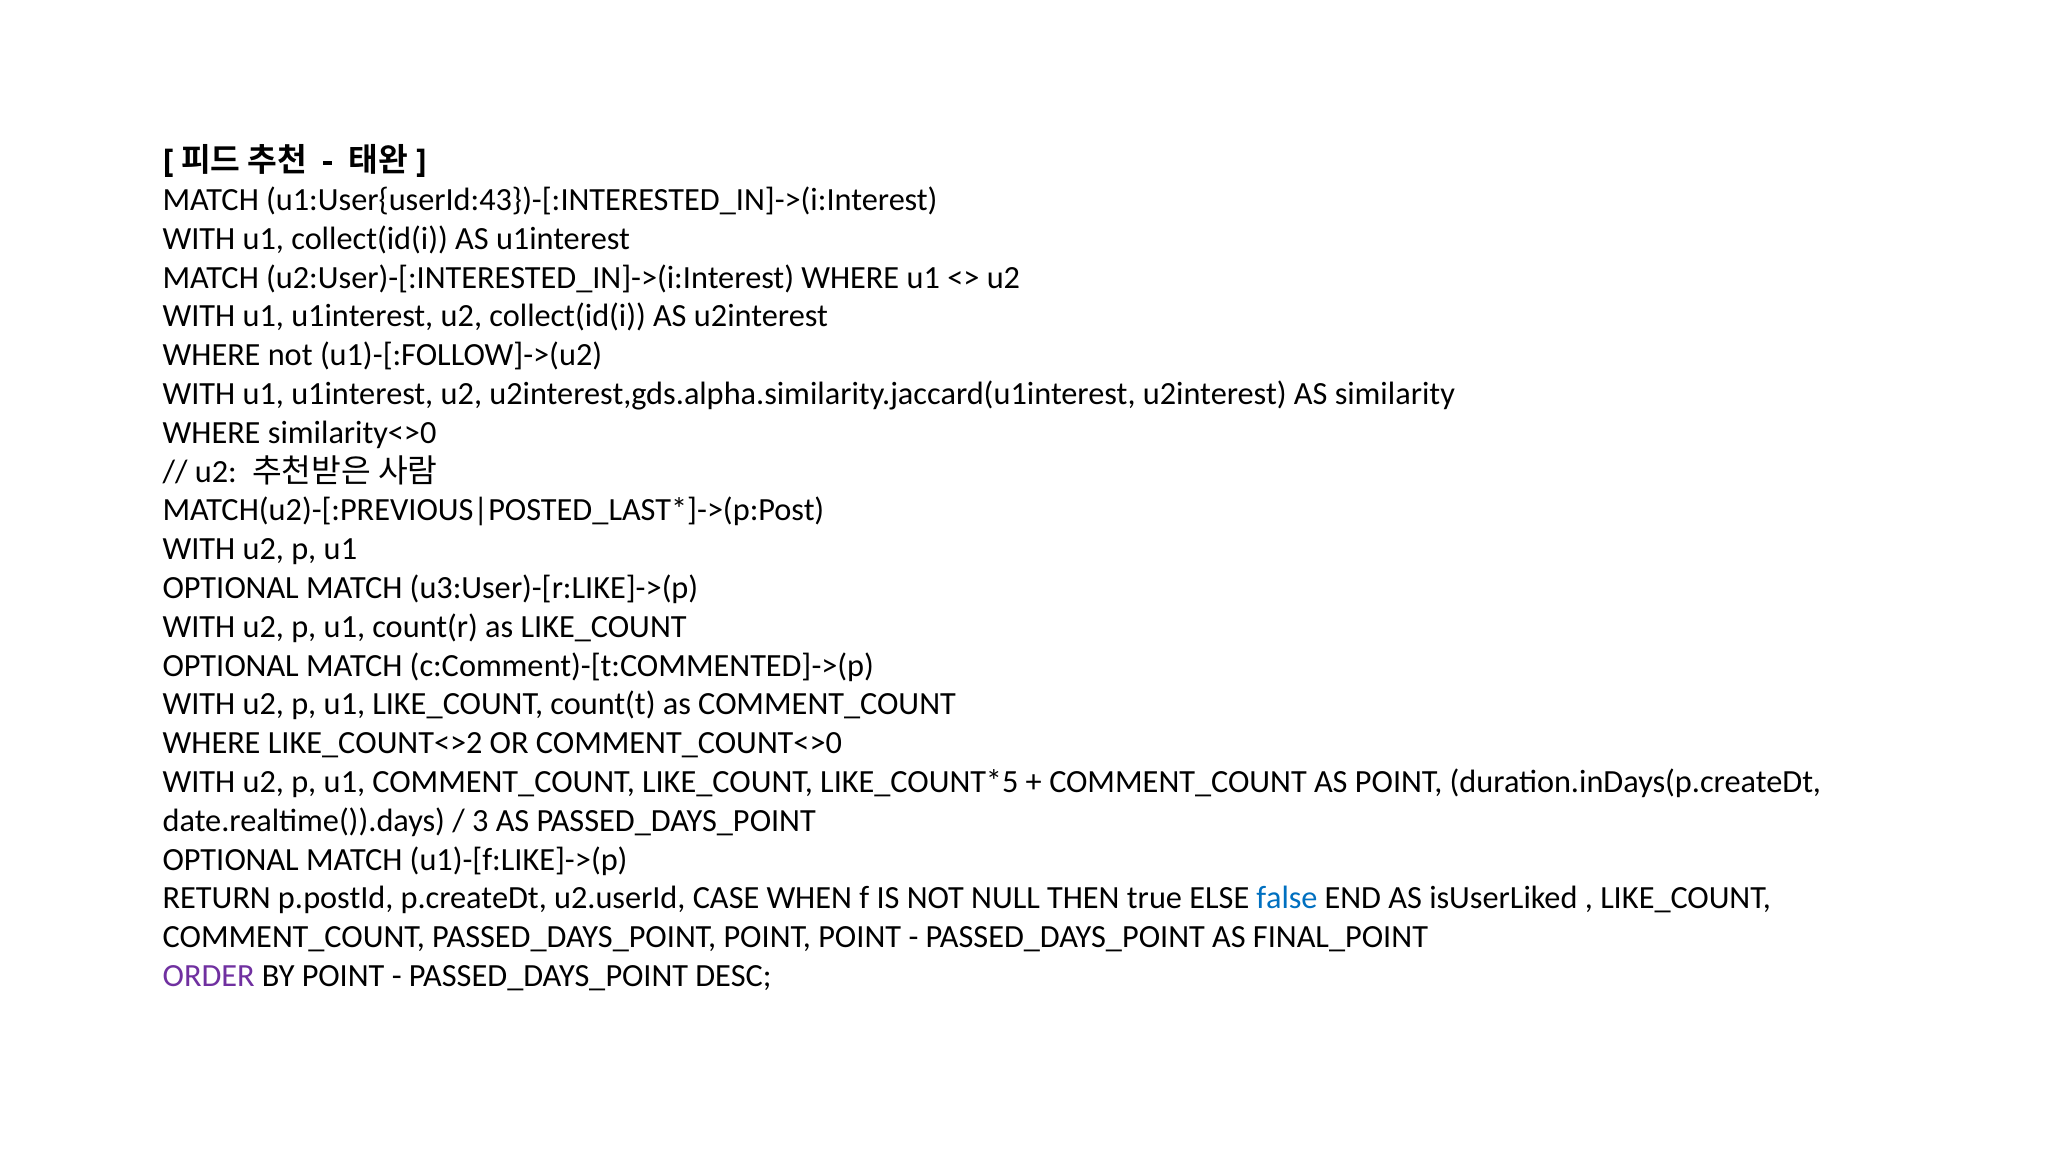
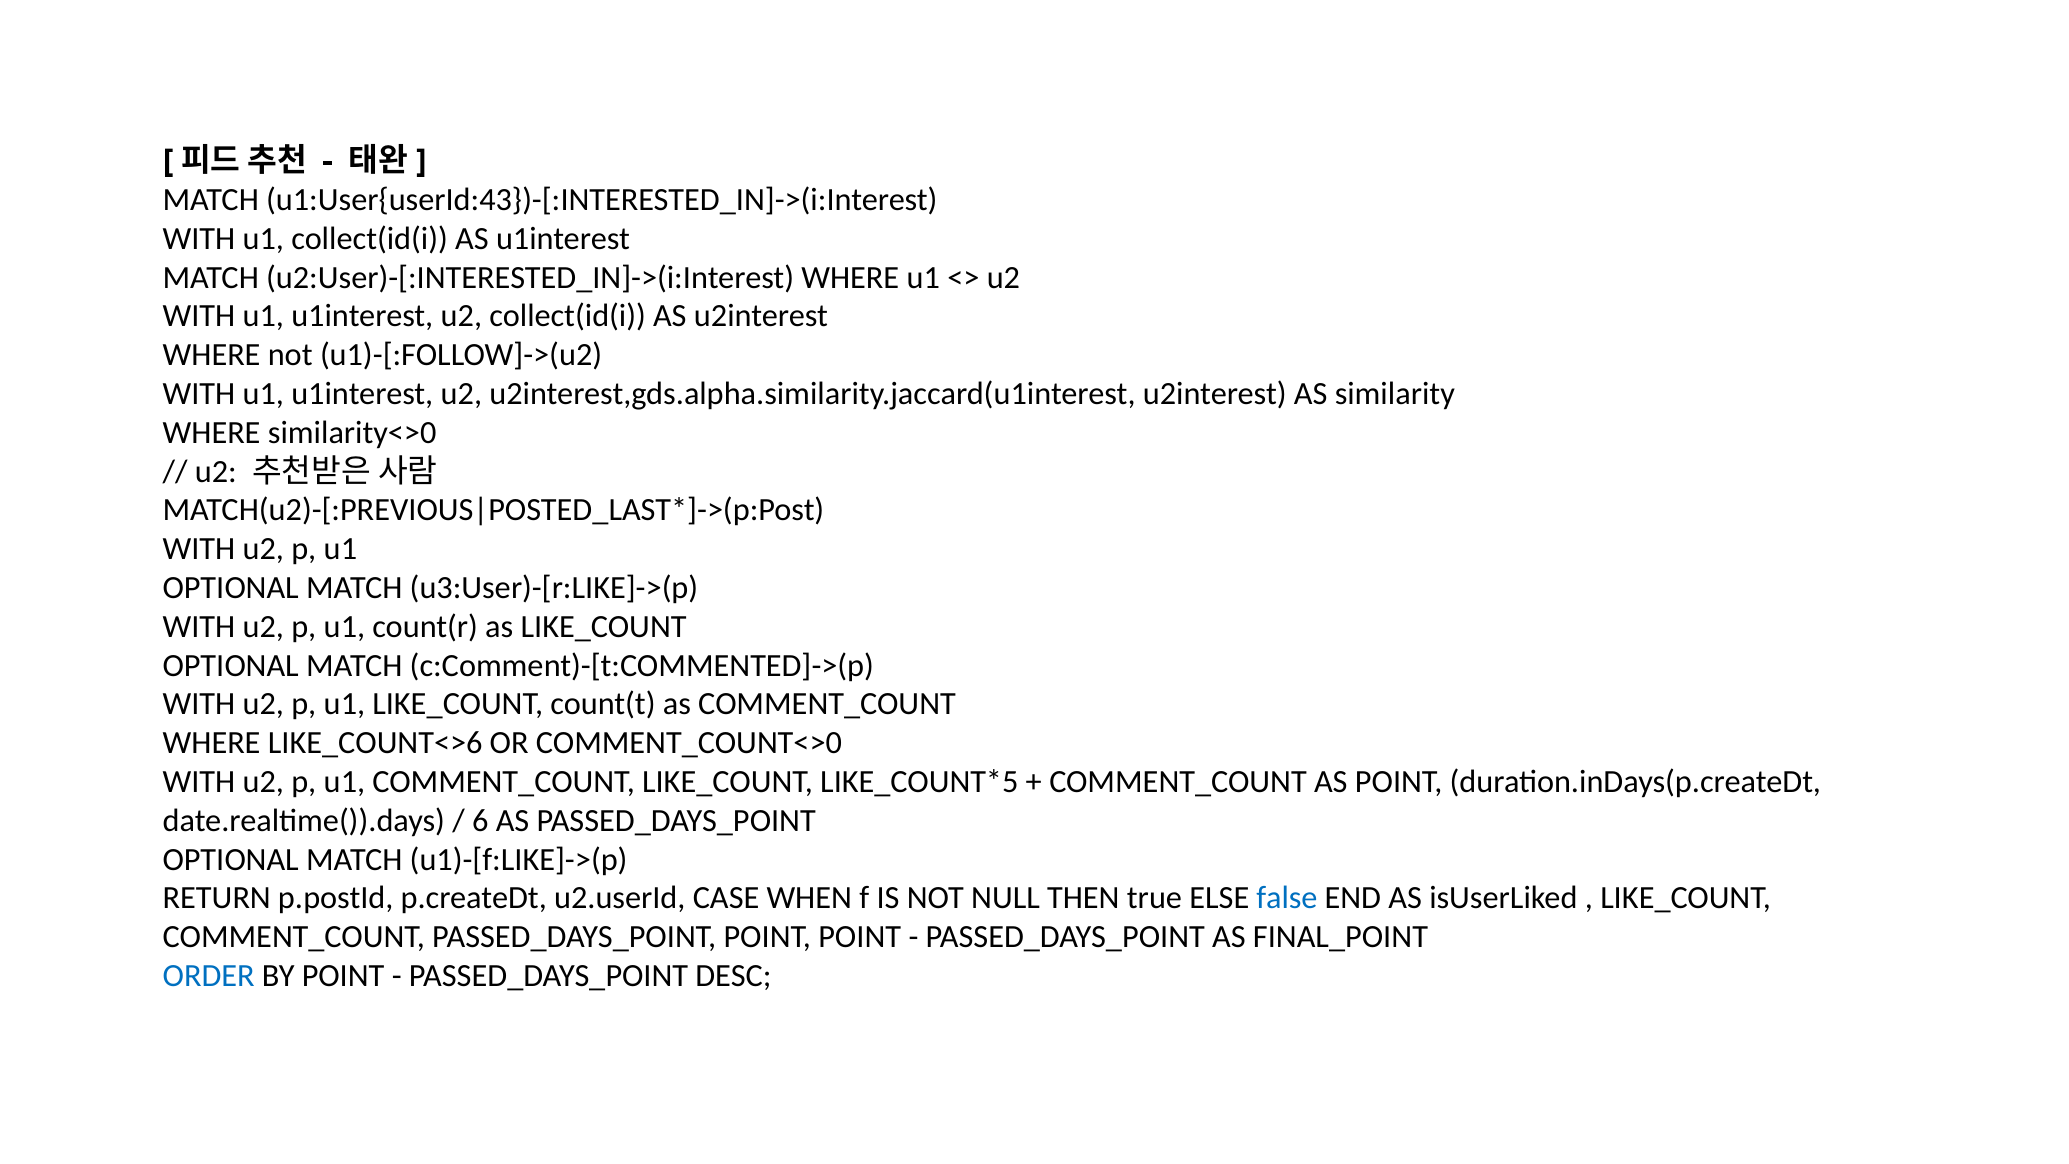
LIKE_COUNT<>2: LIKE_COUNT<>2 -> LIKE_COUNT<>6
3: 3 -> 6
ORDER colour: purple -> blue
